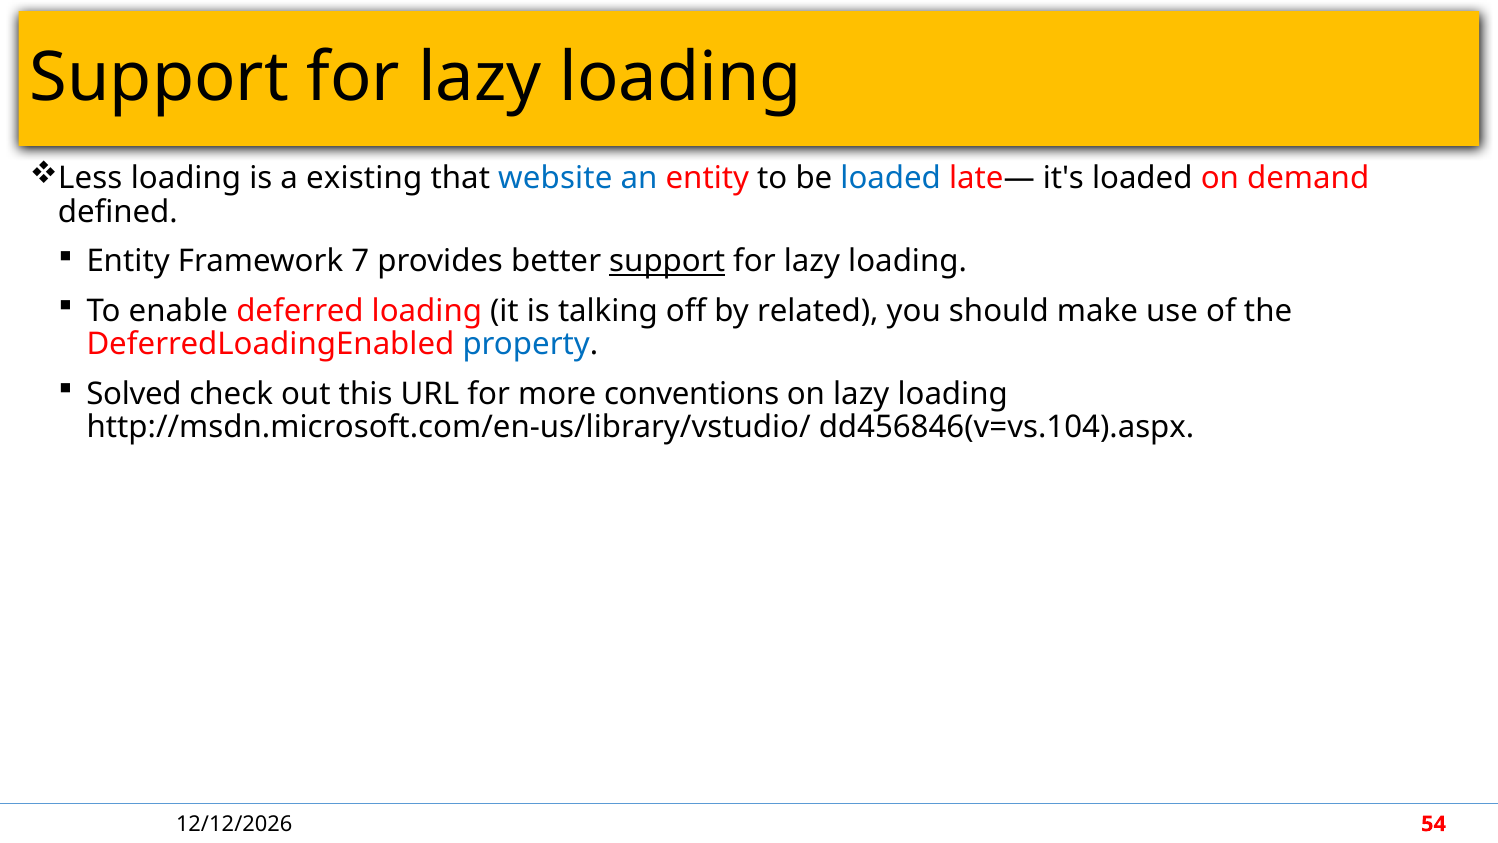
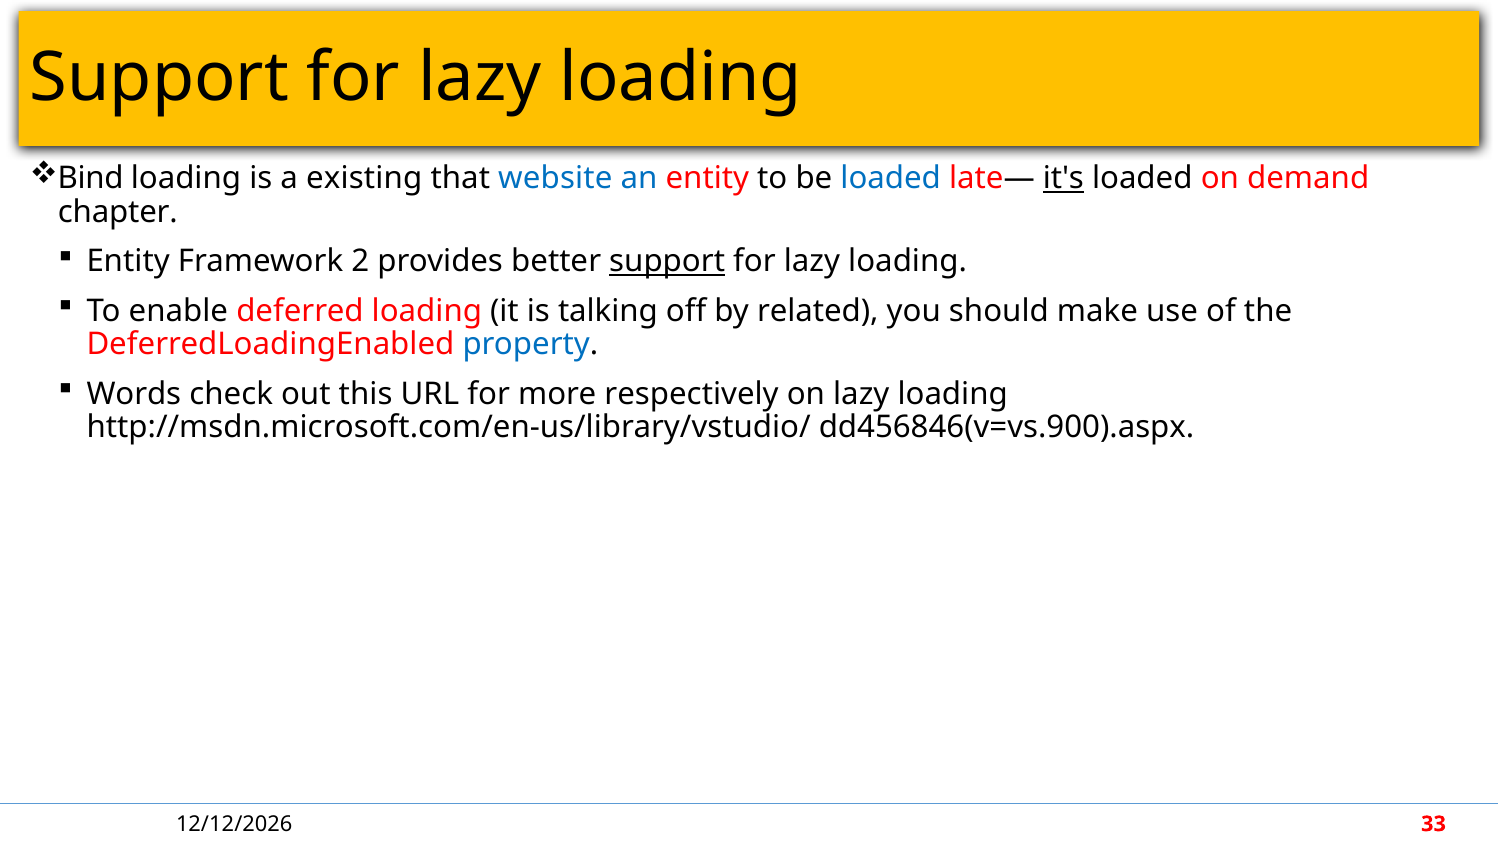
Less: Less -> Bind
it's underline: none -> present
defined: defined -> chapter
7: 7 -> 2
Solved: Solved -> Words
conventions: conventions -> respectively
dd456846(v=vs.104).aspx: dd456846(v=vs.104).aspx -> dd456846(v=vs.900).aspx
54: 54 -> 33
